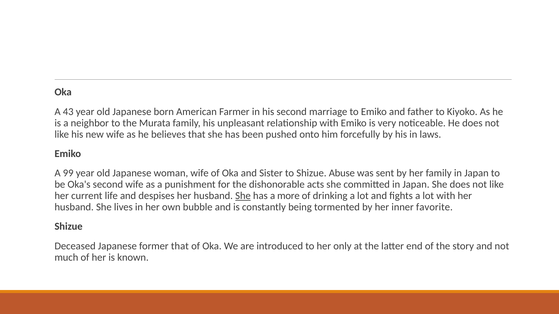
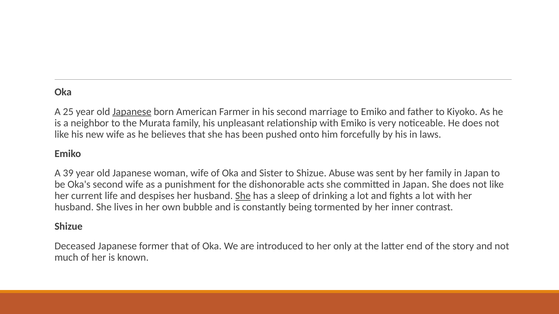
43: 43 -> 25
Japanese at (132, 112) underline: none -> present
99: 99 -> 39
more: more -> sleep
favorite: favorite -> contrast
